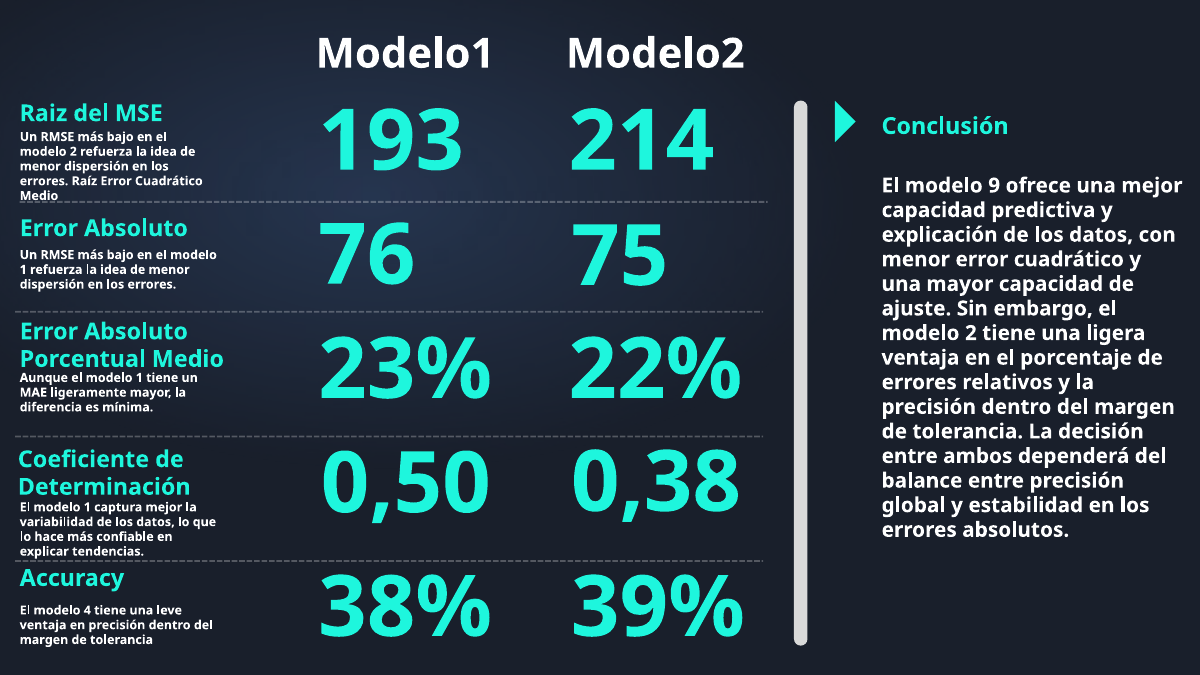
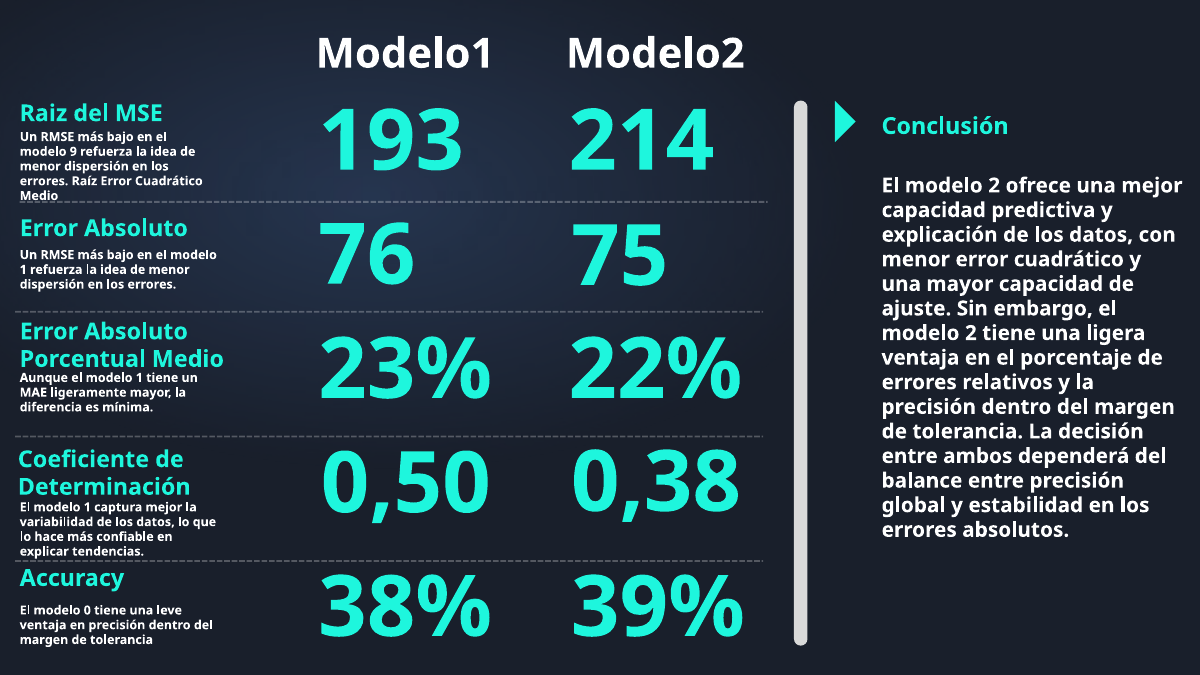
2 at (73, 152): 2 -> 9
9 at (994, 186): 9 -> 2
4: 4 -> 0
